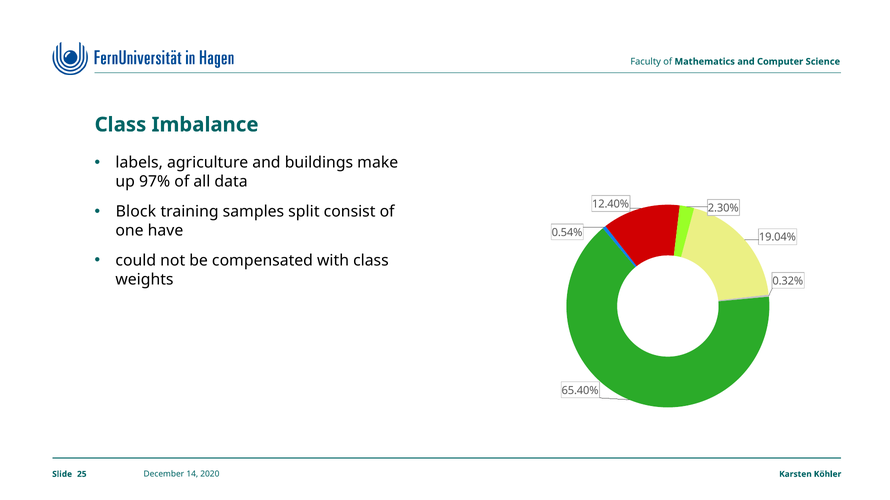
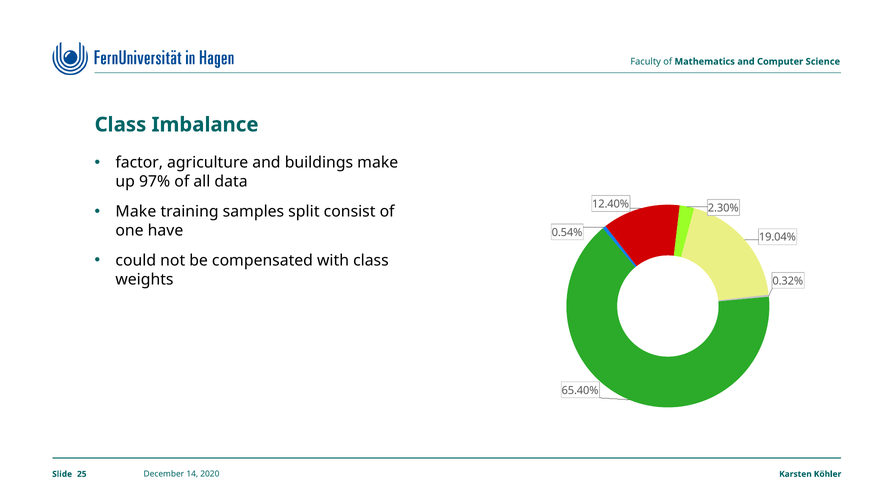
labels: labels -> factor
Block at (136, 212): Block -> Make
